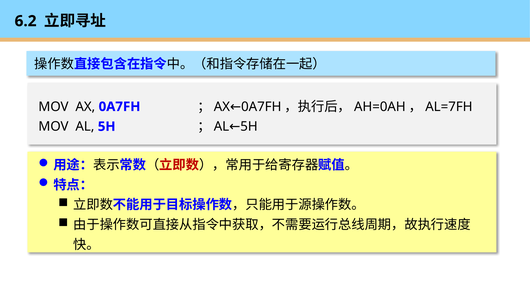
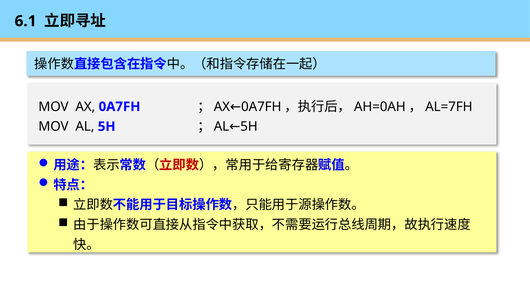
6.2: 6.2 -> 6.1
